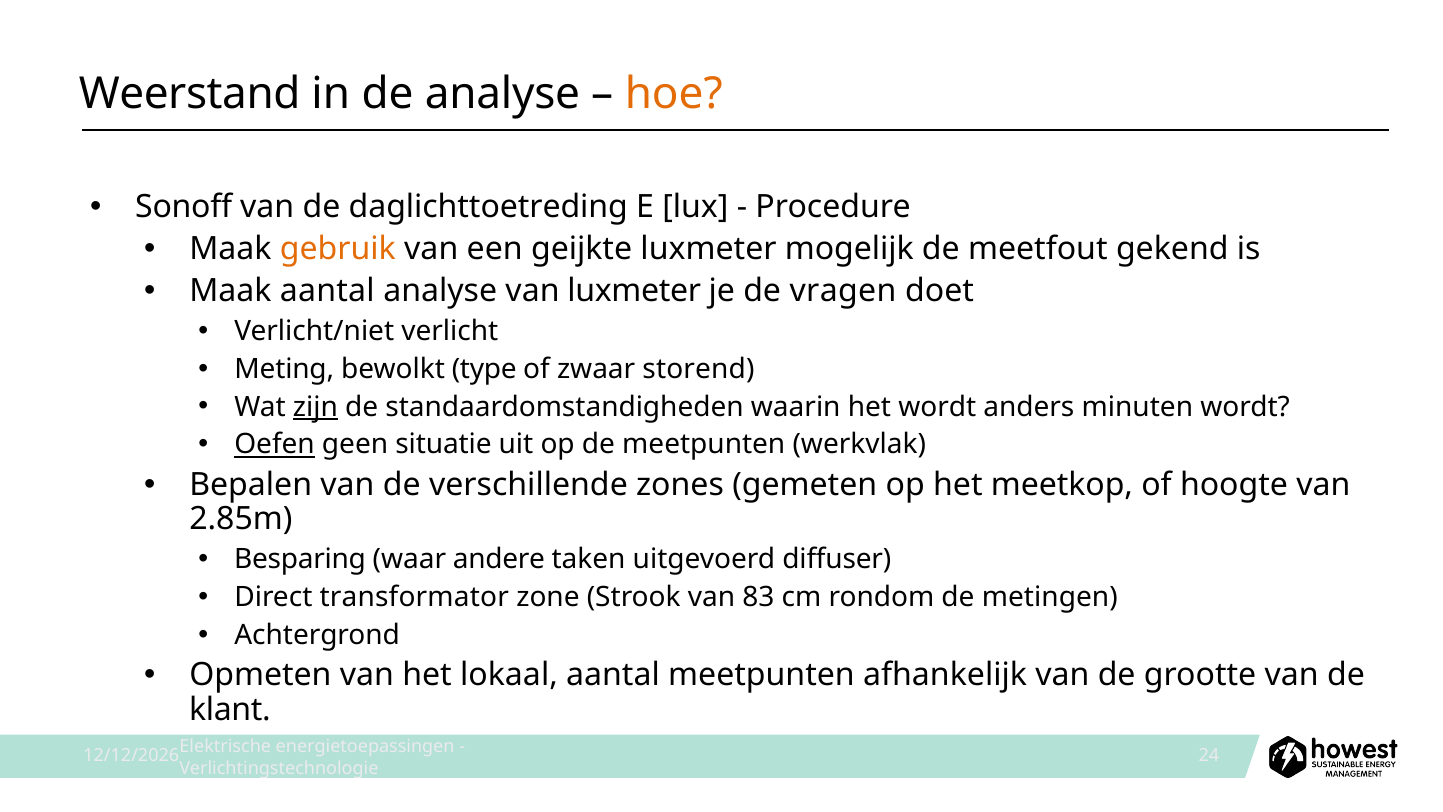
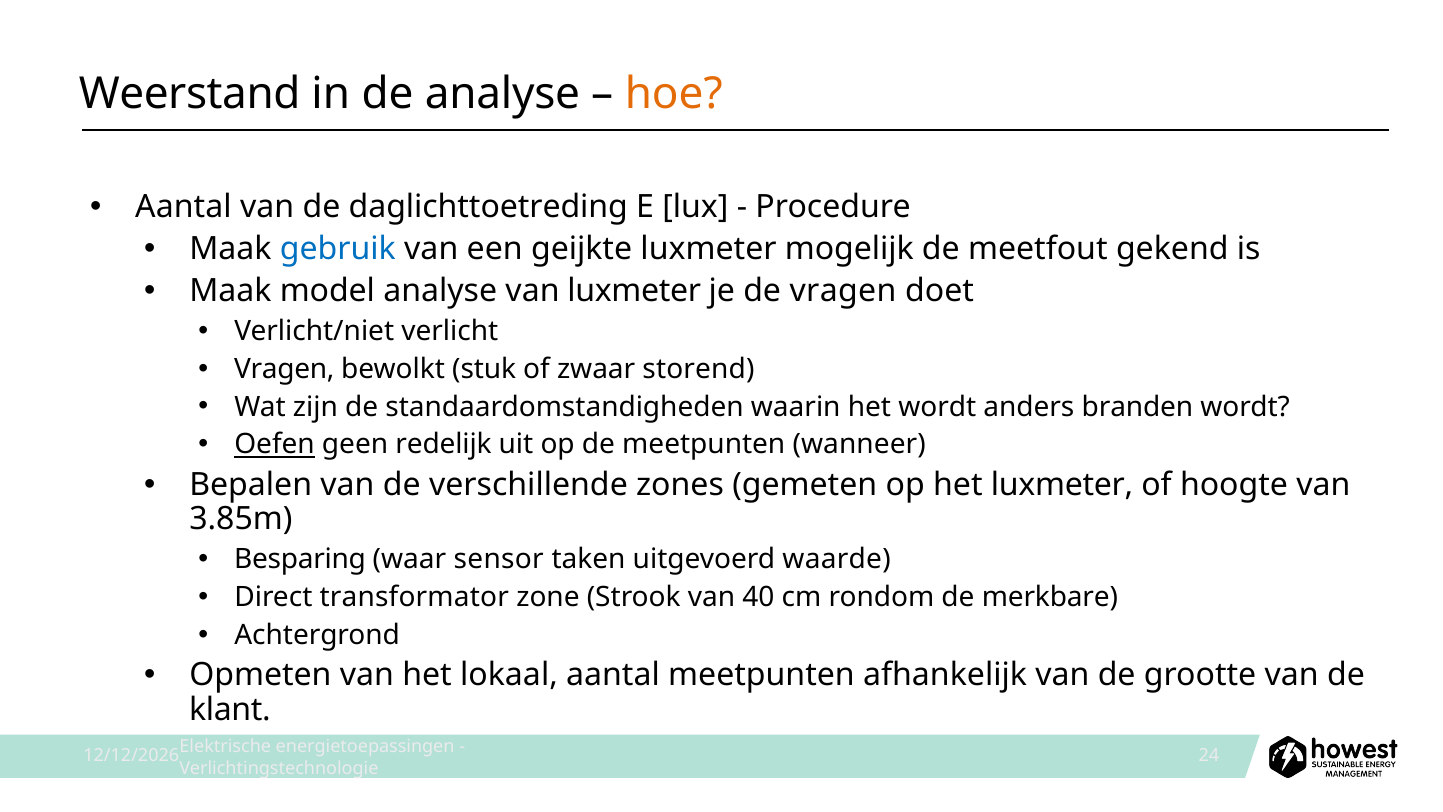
Sonoff at (184, 207): Sonoff -> Aantal
gebruik colour: orange -> blue
Maak aantal: aantal -> model
Meting at (284, 369): Meting -> Vragen
type: type -> stuk
zijn underline: present -> none
minuten: minuten -> branden
situatie: situatie -> redelijk
werkvlak: werkvlak -> wanneer
het meetkop: meetkop -> luxmeter
2.85m: 2.85m -> 3.85m
andere: andere -> sensor
diffuser: diffuser -> waarde
83: 83 -> 40
metingen: metingen -> merkbare
